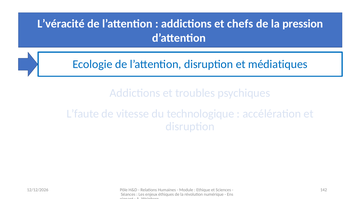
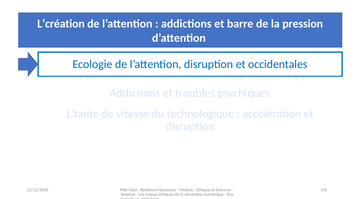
L’véracité: L’véracité -> L’création
chefs: chefs -> barre
médiatiques: médiatiques -> occidentales
